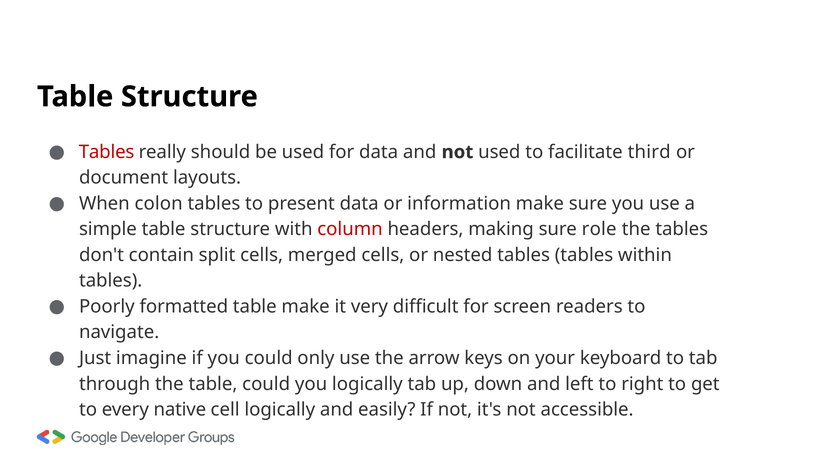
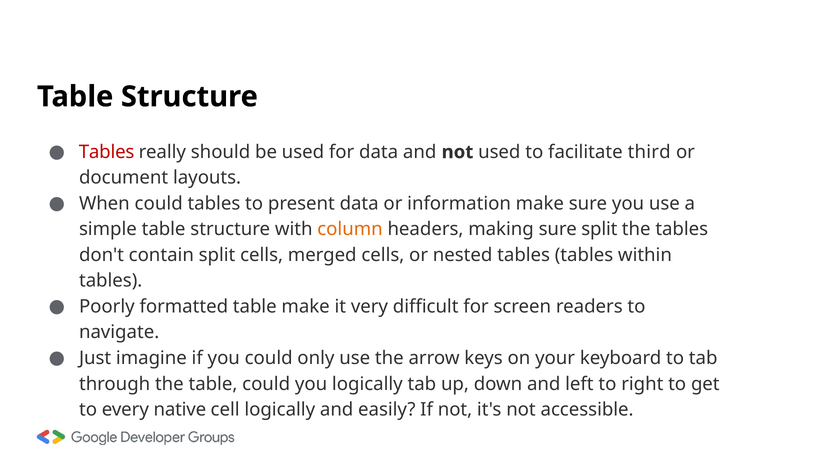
When colon: colon -> could
column colour: red -> orange
sure role: role -> split
